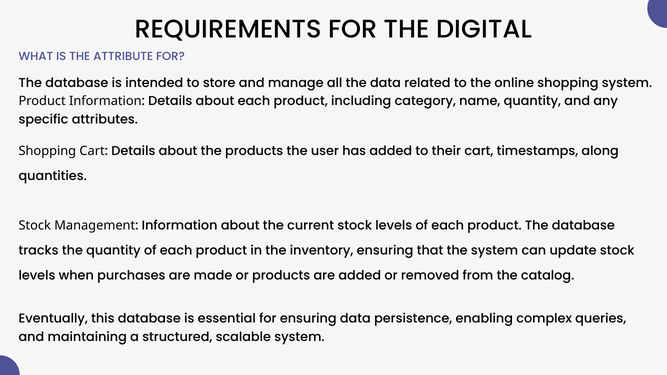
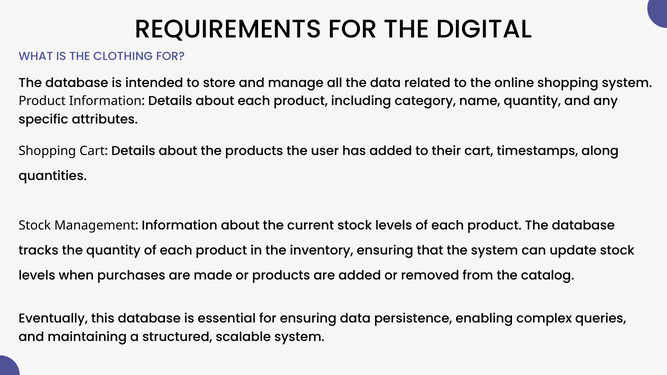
ATTRIBUTE: ATTRIBUTE -> CLOTHING
